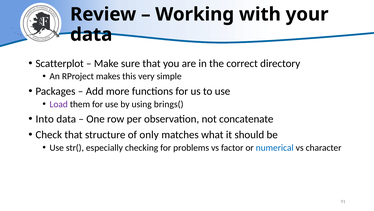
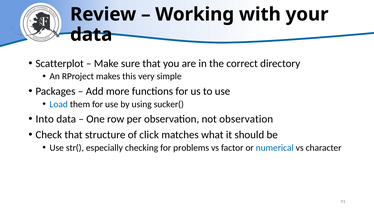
Load colour: purple -> blue
brings(: brings( -> sucker(
not concatenate: concatenate -> observation
only: only -> click
